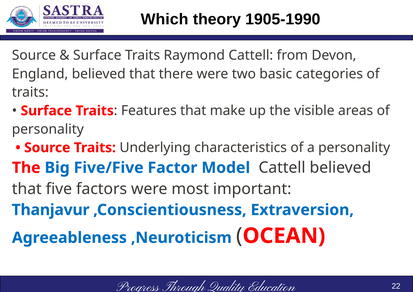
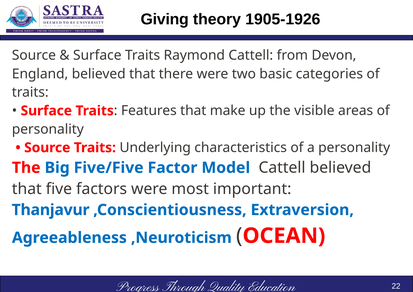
Which: Which -> Giving
1905-1990: 1905-1990 -> 1905-1926
